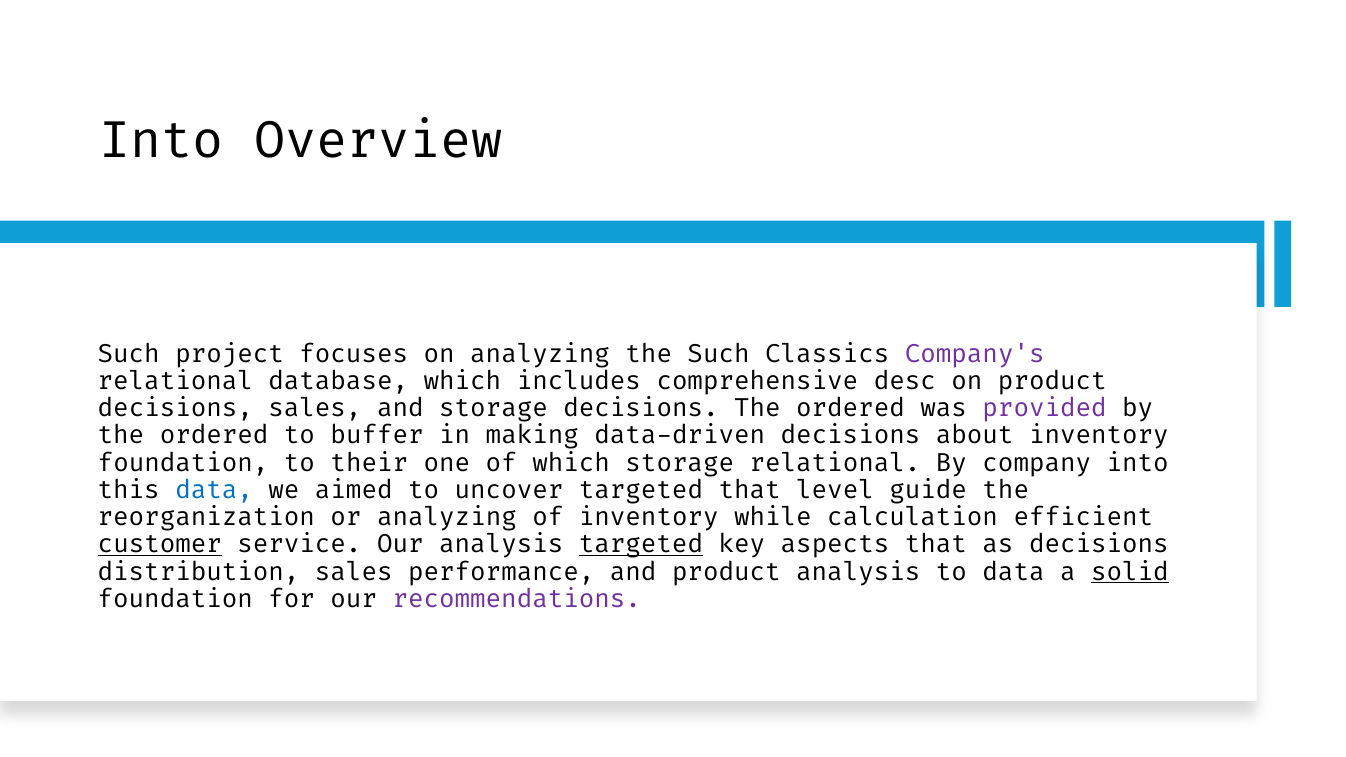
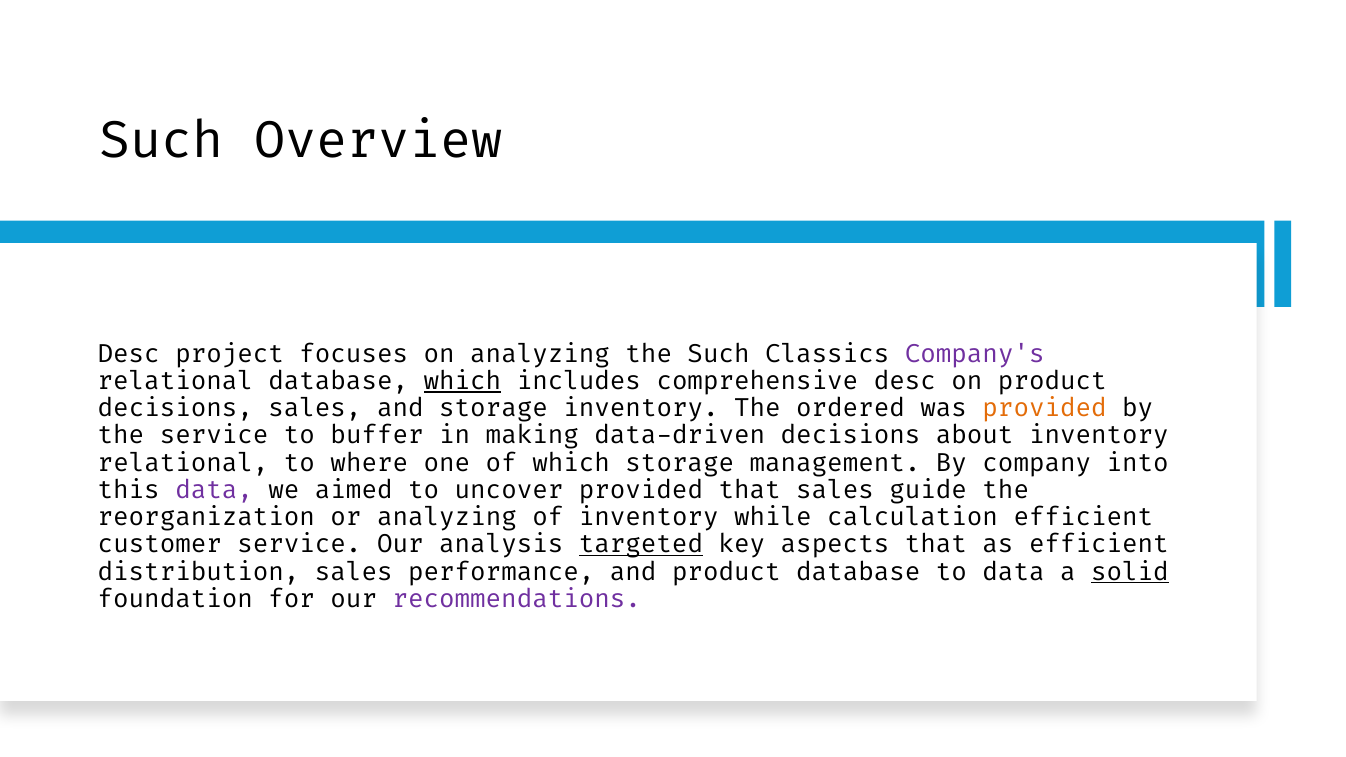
Into at (161, 141): Into -> Such
Such at (129, 354): Such -> Desc
which at (462, 381) underline: none -> present
storage decisions: decisions -> inventory
provided at (1045, 408) colour: purple -> orange
ordered at (214, 436): ordered -> service
foundation at (183, 463): foundation -> relational
their: their -> where
storage relational: relational -> management
data at (214, 490) colour: blue -> purple
uncover targeted: targeted -> provided
that level: level -> sales
customer underline: present -> none
as decisions: decisions -> efficient
product analysis: analysis -> database
